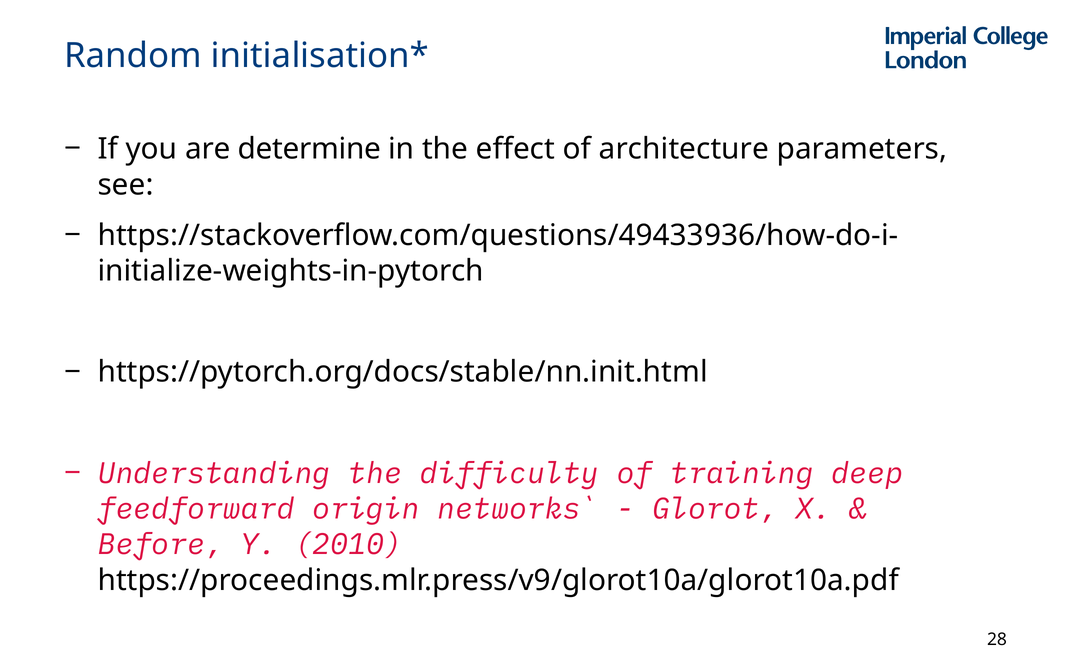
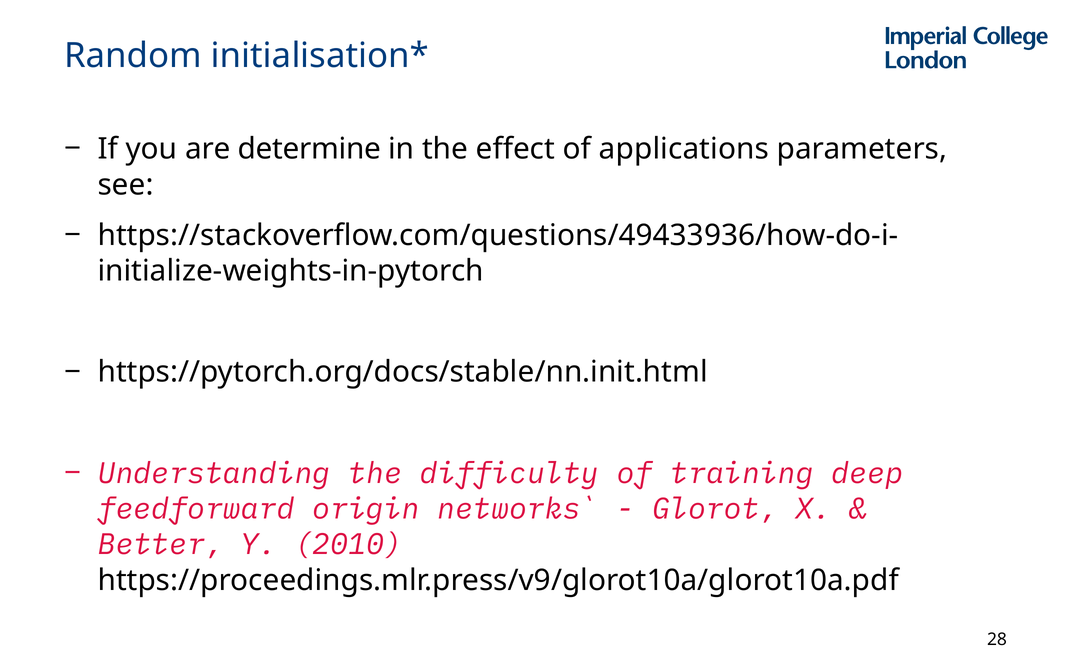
architecture: architecture -> applications
Before: Before -> Better
